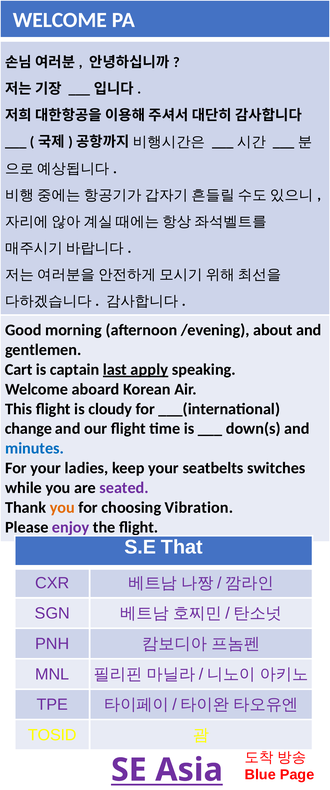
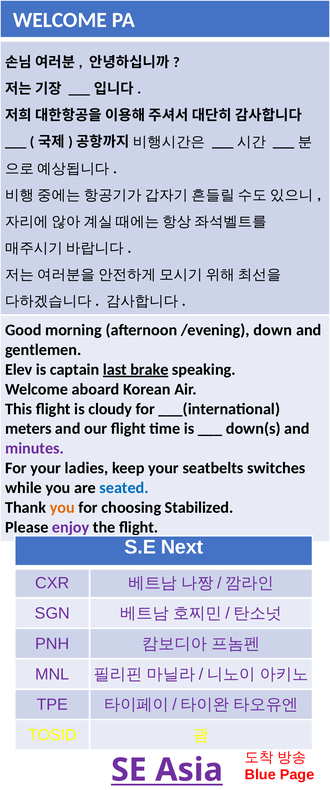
about: about -> down
Cart: Cart -> Elev
apply: apply -> brake
change: change -> meters
minutes colour: blue -> purple
seated colour: purple -> blue
Vibration: Vibration -> Stabilized
That: That -> Next
